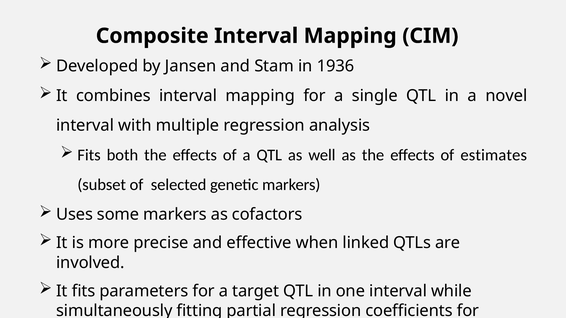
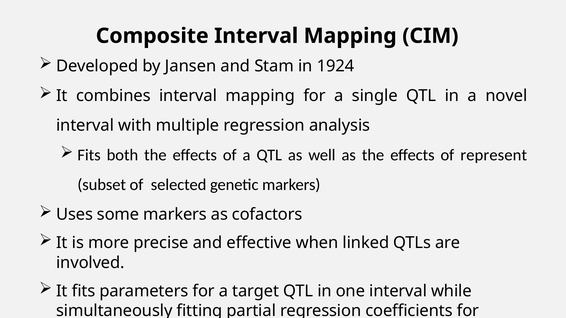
1936: 1936 -> 1924
estimates: estimates -> represent
